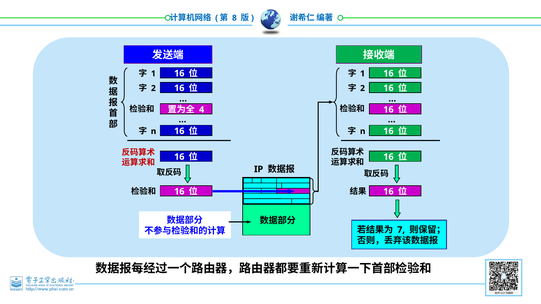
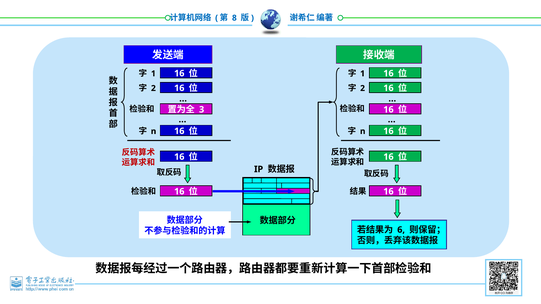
4: 4 -> 3
7: 7 -> 6
